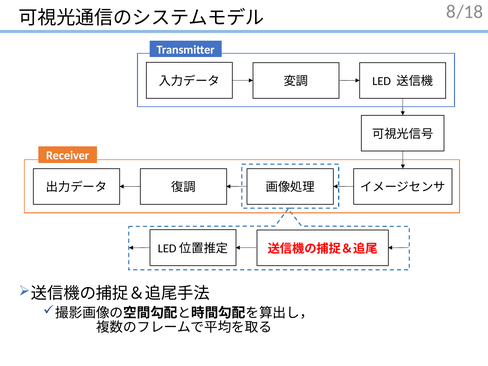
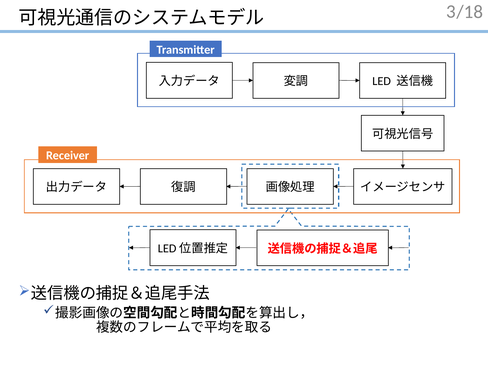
8: 8 -> 3
